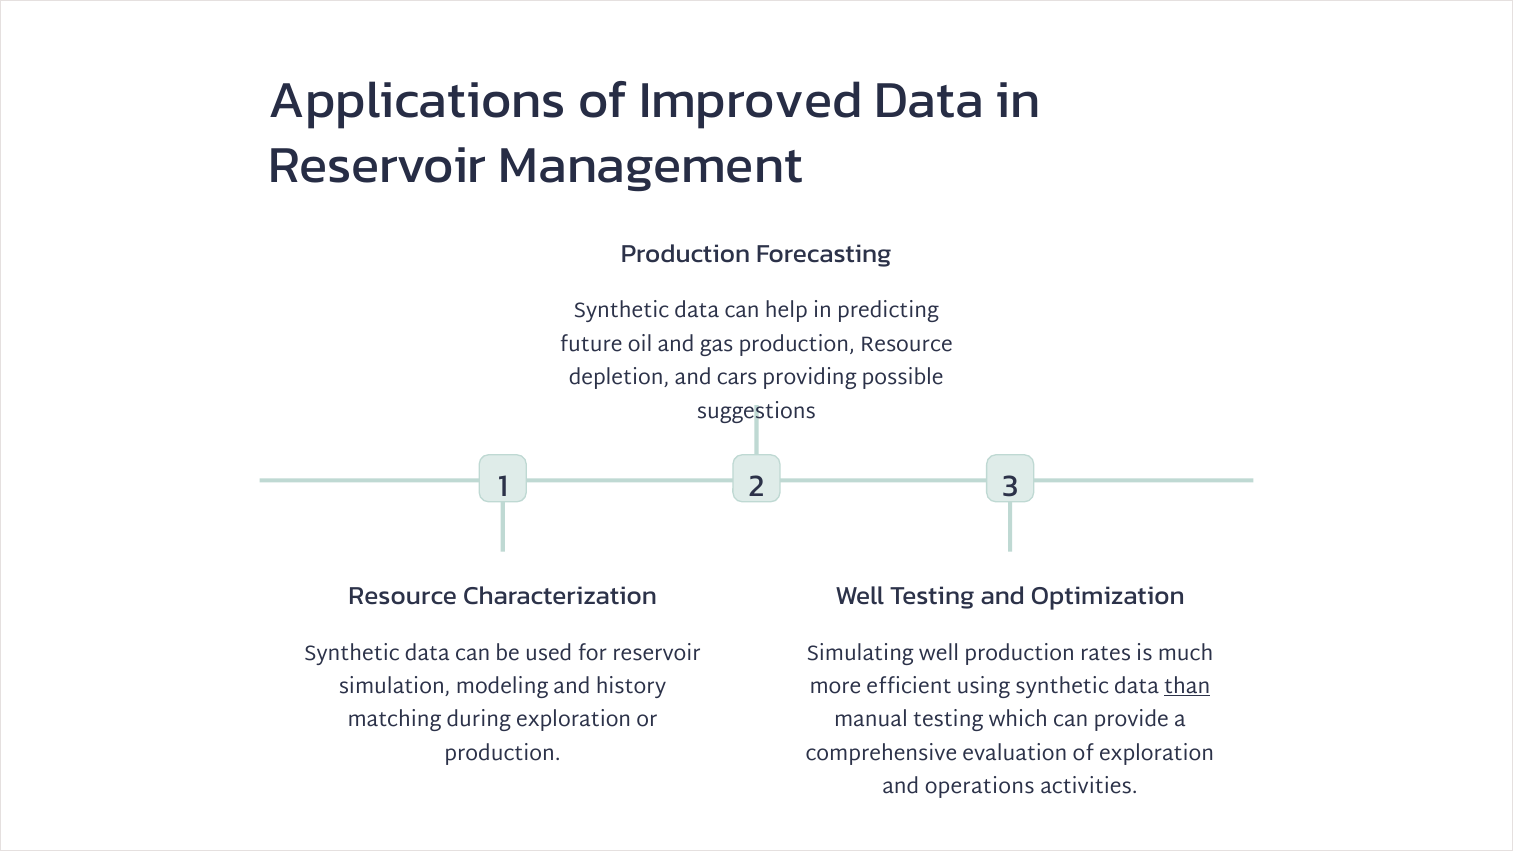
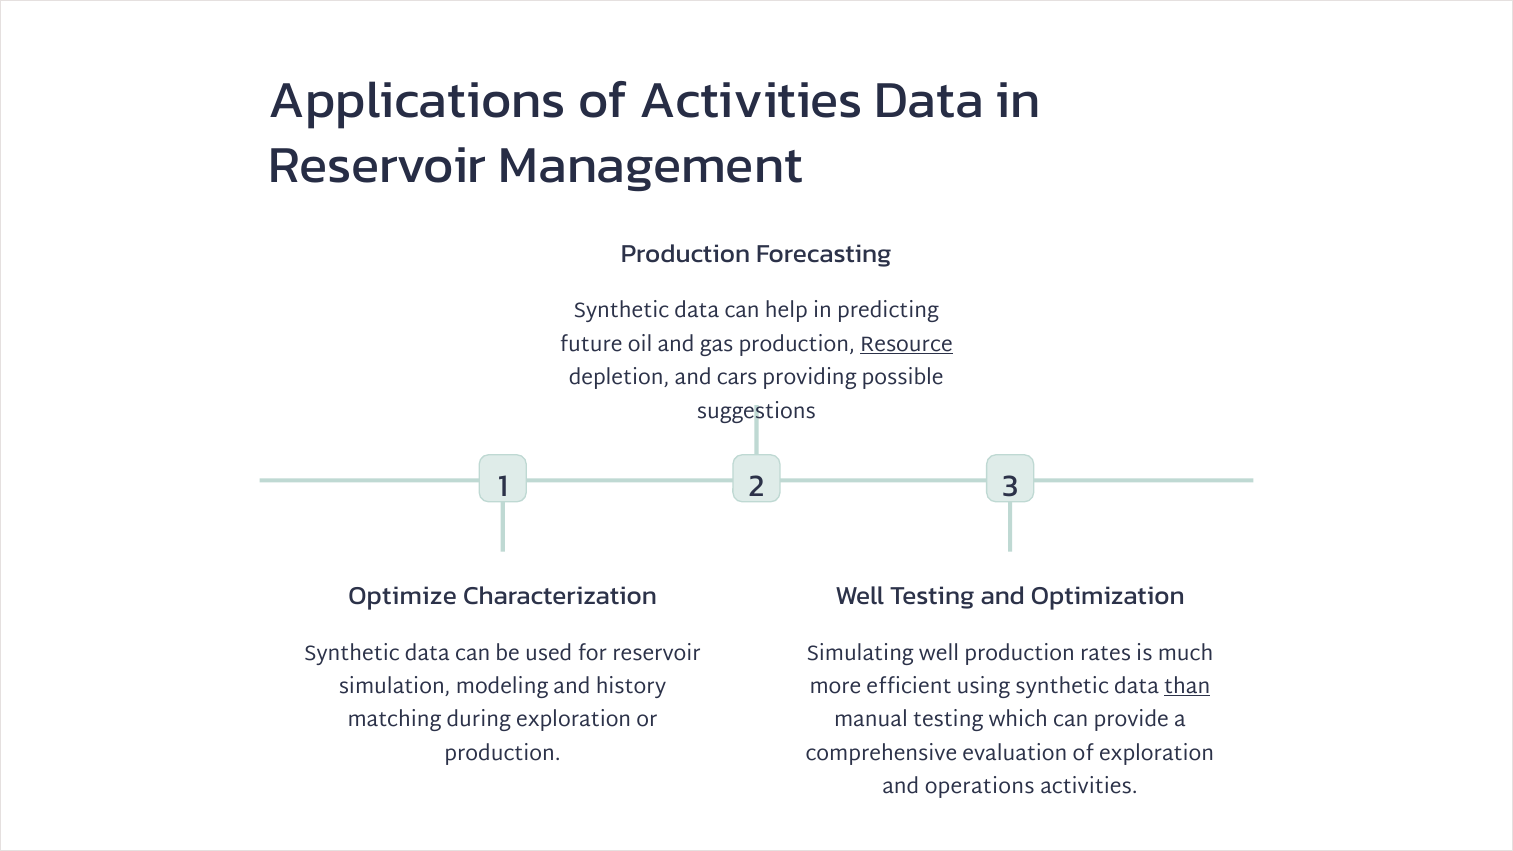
of Improved: Improved -> Activities
Resource at (906, 344) underline: none -> present
Resource at (403, 596): Resource -> Optimize
